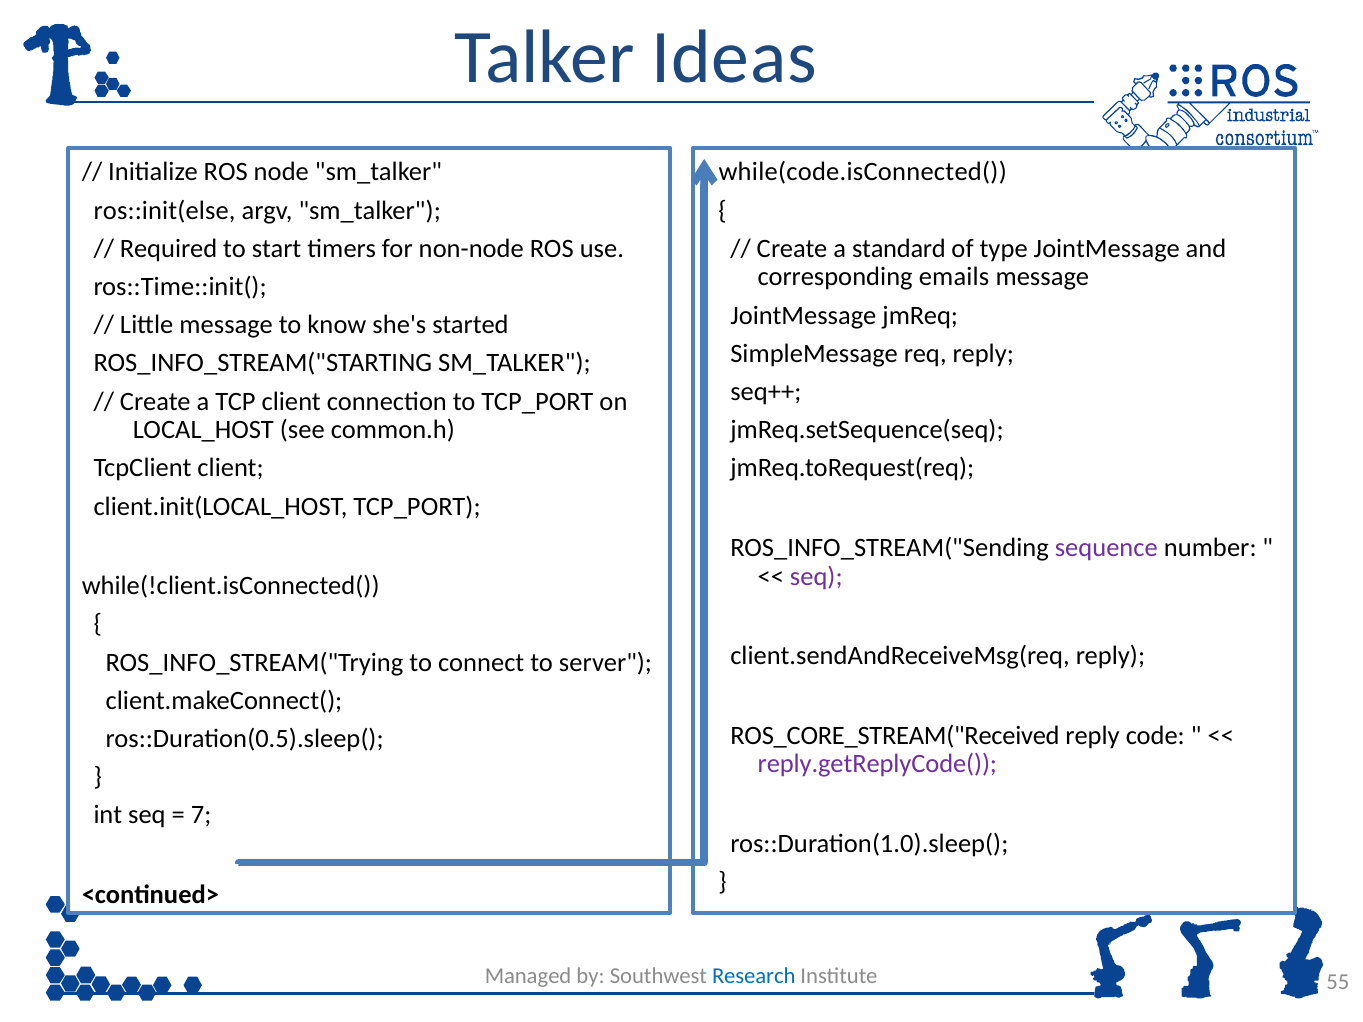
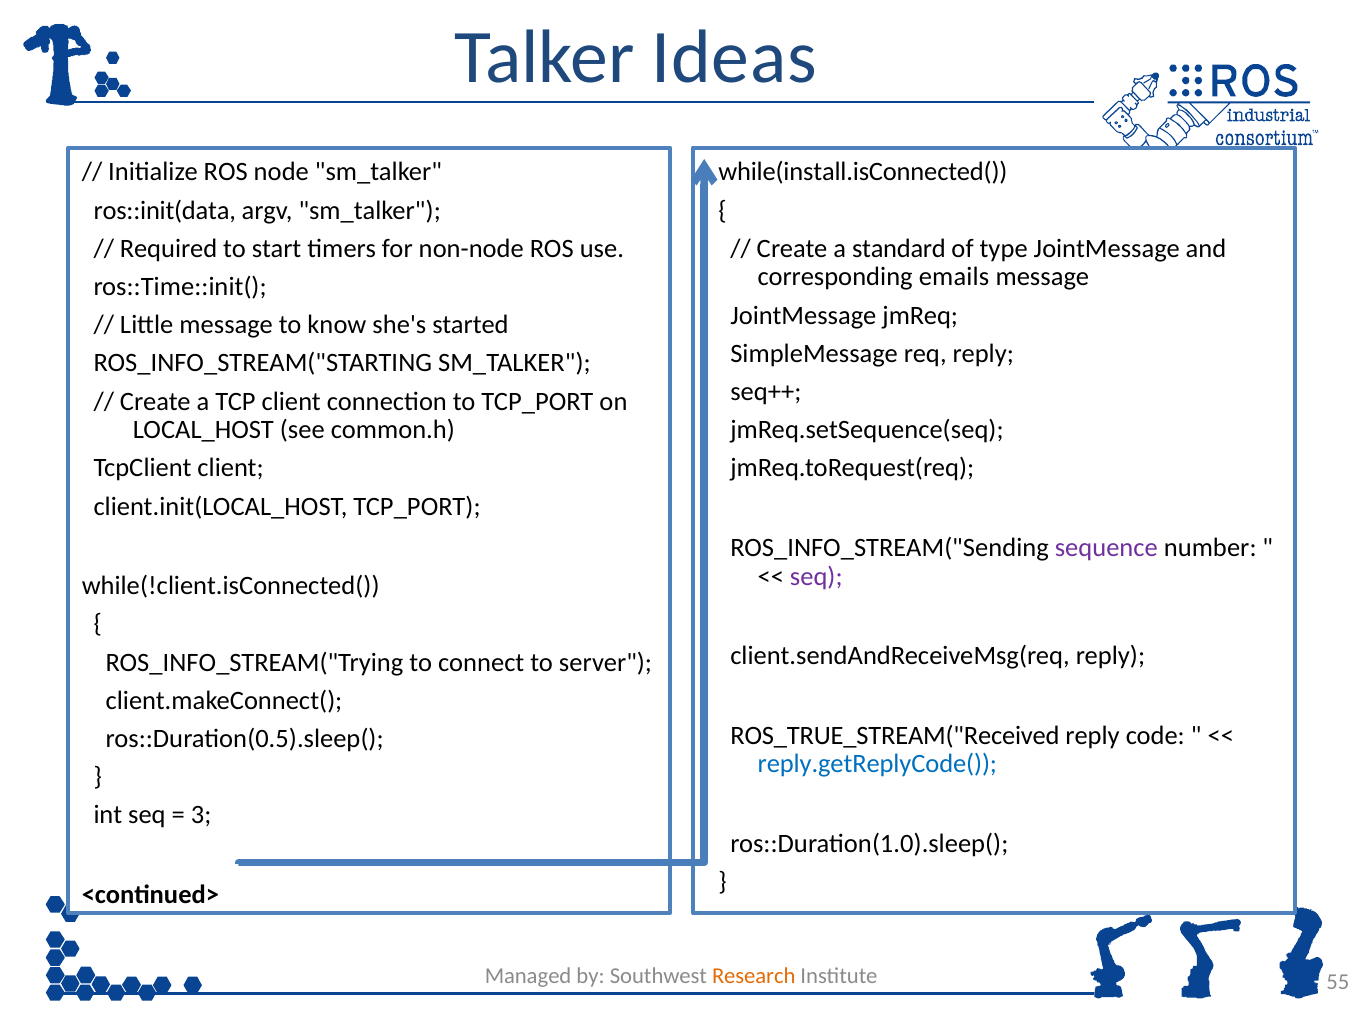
while(code.isConnected(: while(code.isConnected( -> while(install.isConnected(
ros::init(else: ros::init(else -> ros::init(data
ROS_CORE_STREAM("Received: ROS_CORE_STREAM("Received -> ROS_TRUE_STREAM("Received
reply.getReplyCode( colour: purple -> blue
7: 7 -> 3
Research colour: blue -> orange
